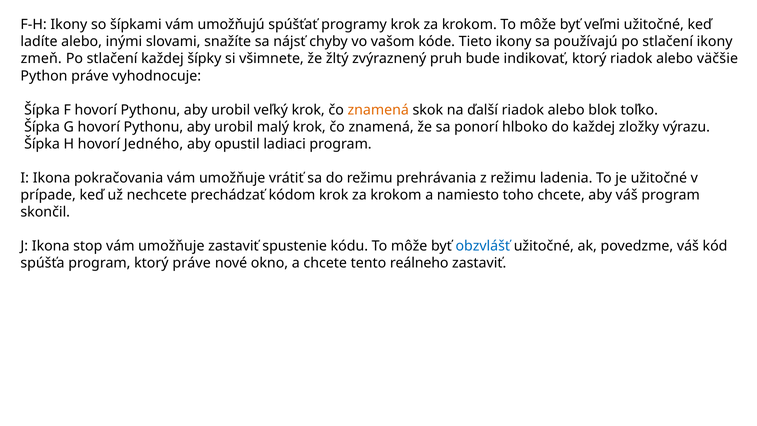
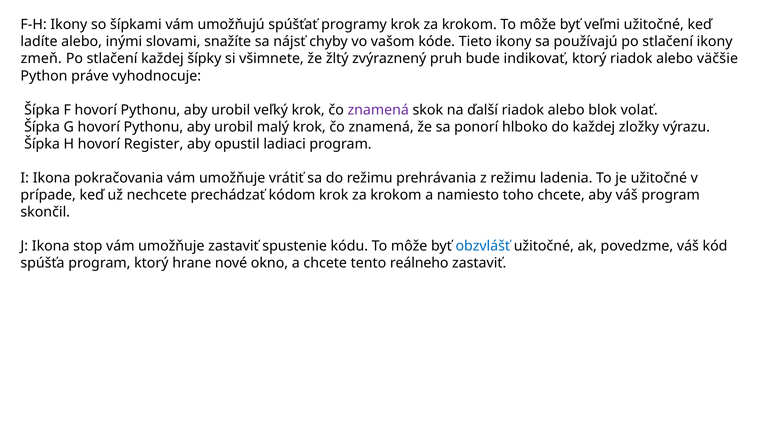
znamená at (378, 110) colour: orange -> purple
toľko: toľko -> volať
Jedného: Jedného -> Register
ktorý práve: práve -> hrane
